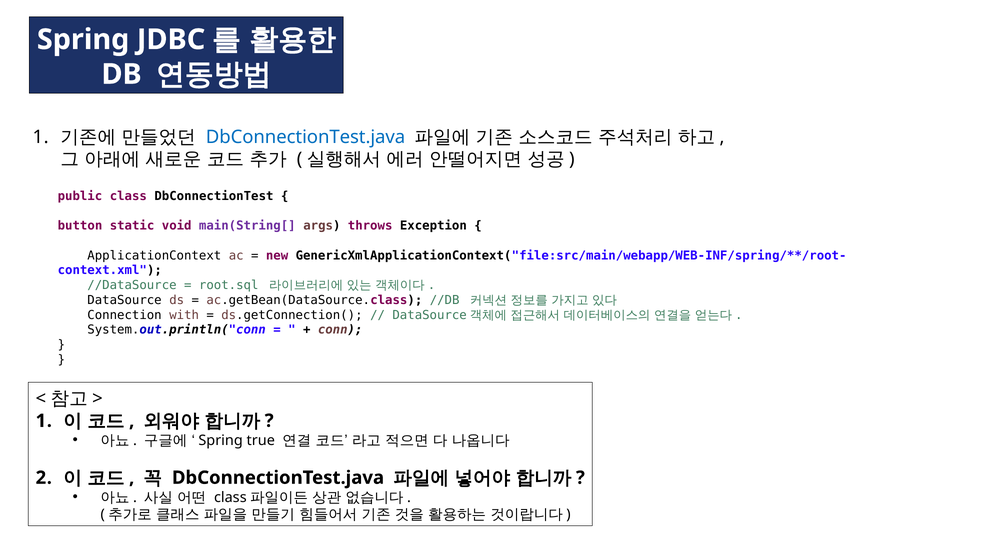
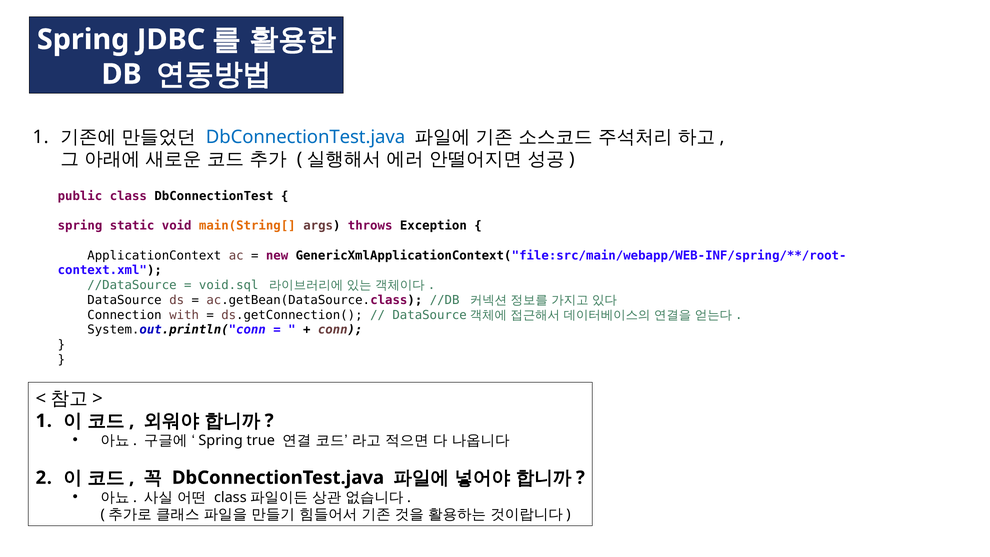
button at (80, 226): button -> spring
main(String[ colour: purple -> orange
root.sql: root.sql -> void.sql
